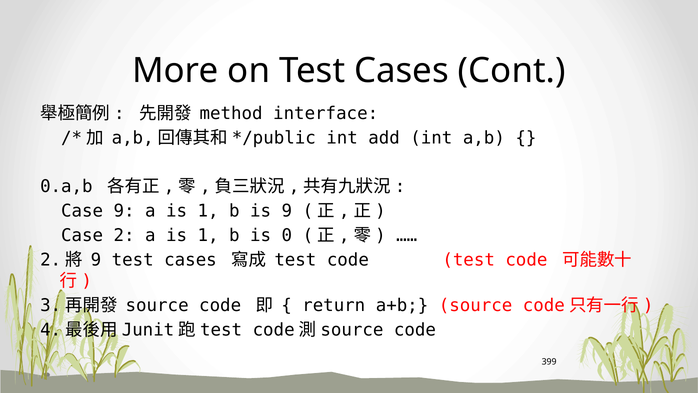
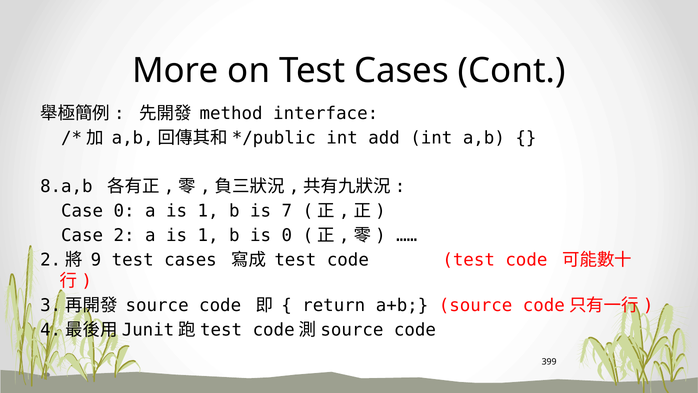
0.a,b: 0.a,b -> 8.a,b
Case 9: 9 -> 0
is 9: 9 -> 7
